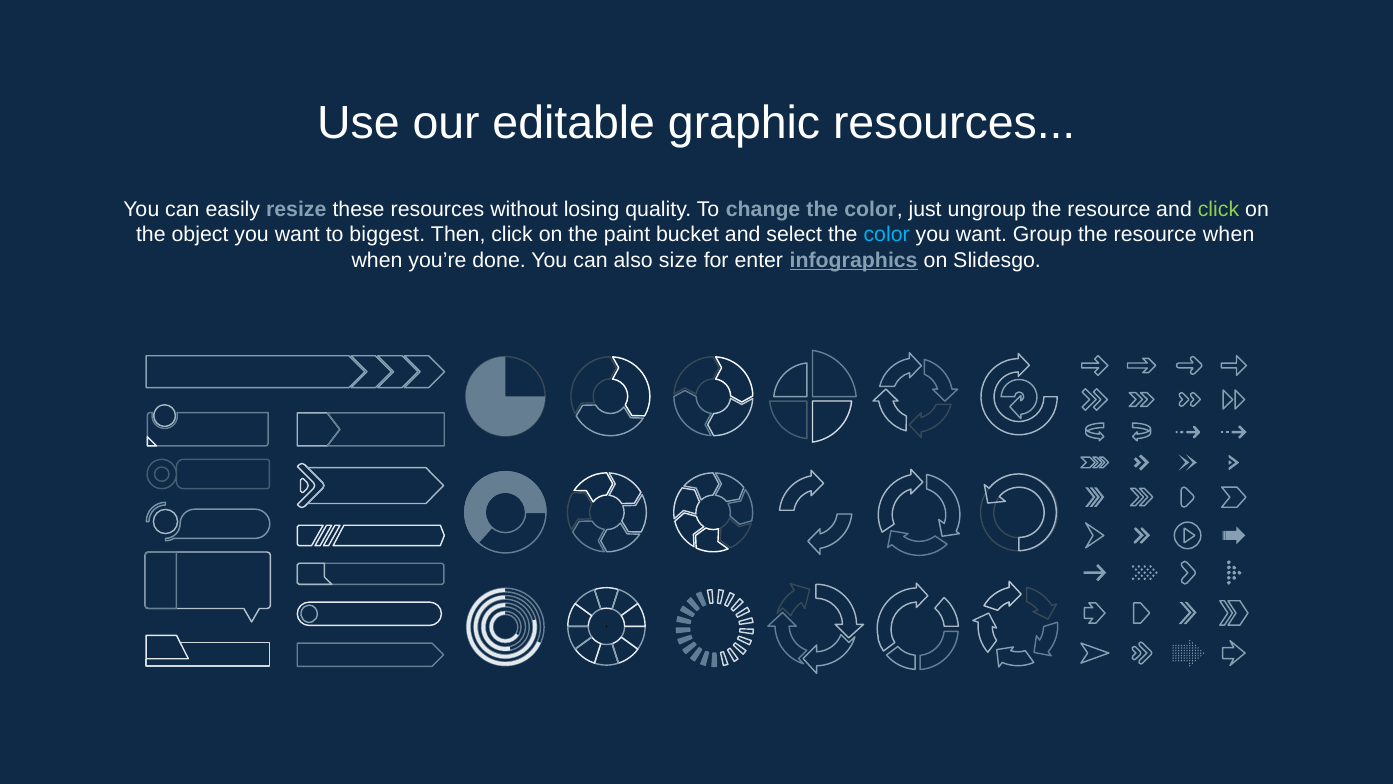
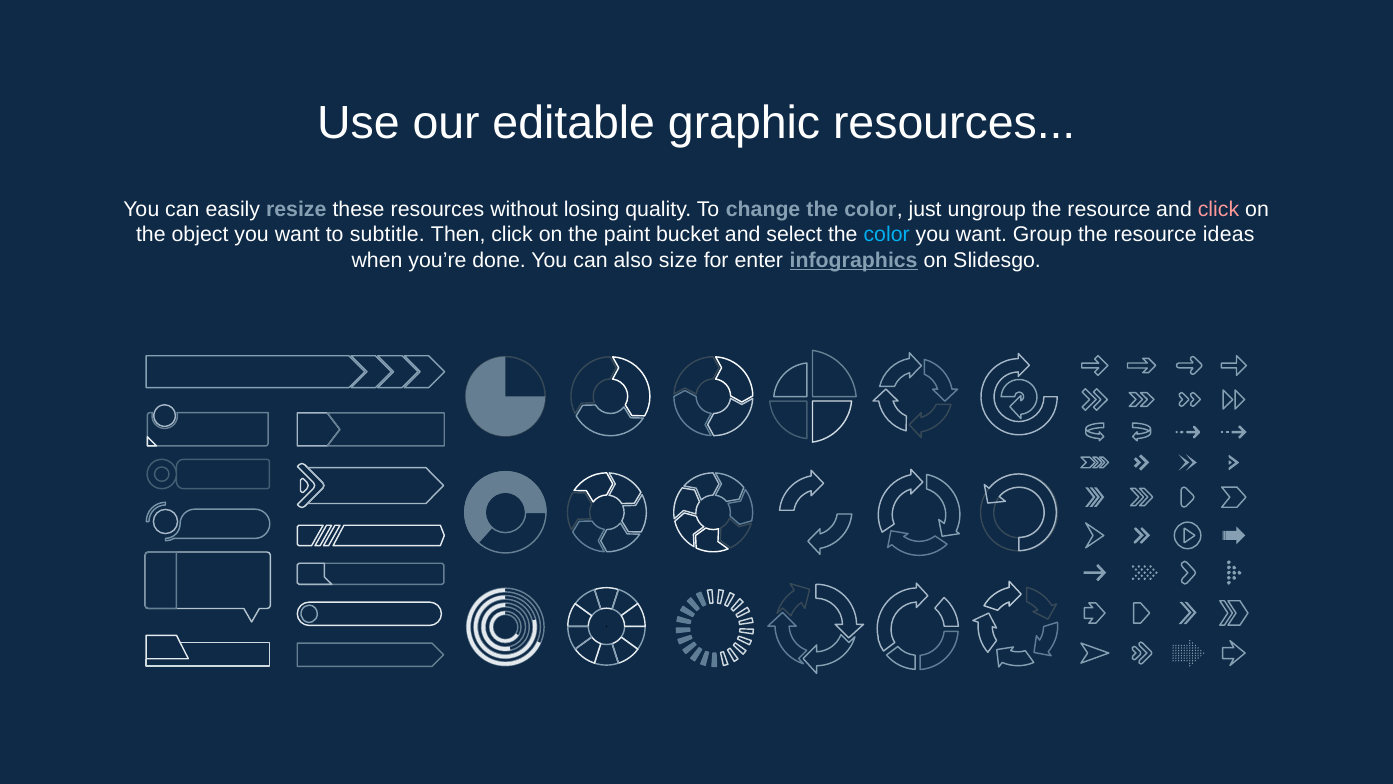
click at (1219, 209) colour: light green -> pink
biggest: biggest -> subtitle
resource when: when -> ideas
